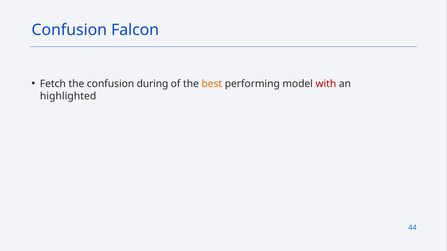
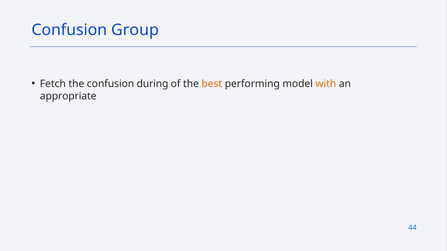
Falcon: Falcon -> Group
with colour: red -> orange
highlighted: highlighted -> appropriate
